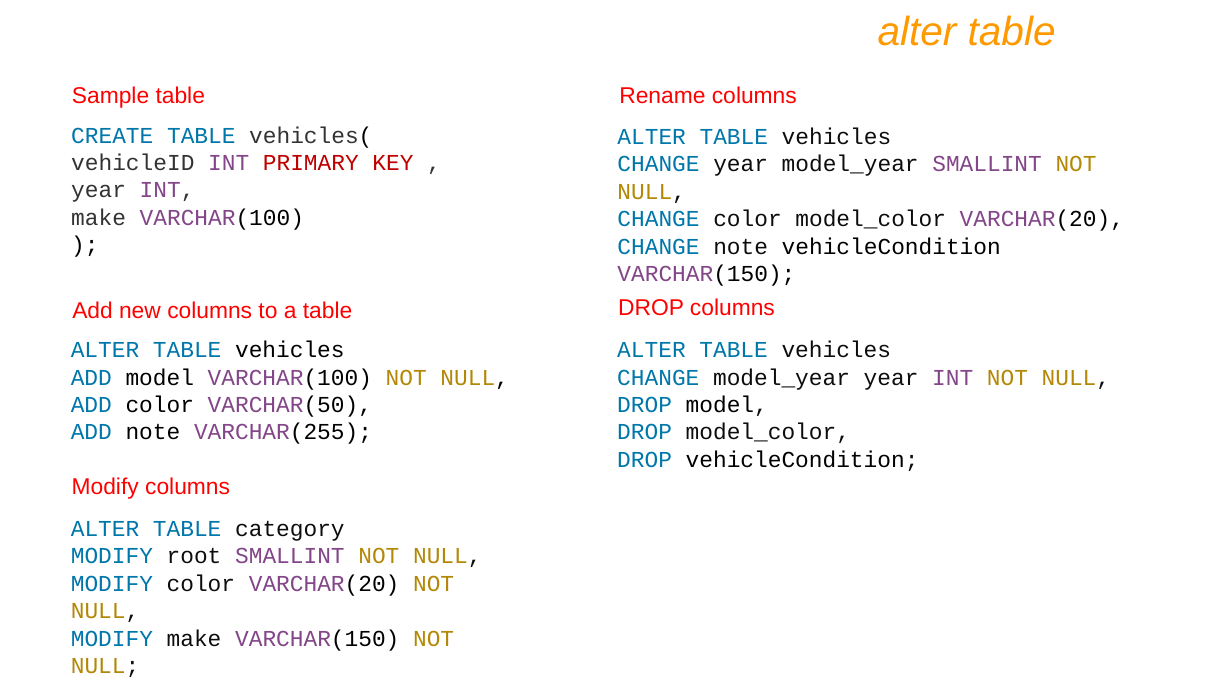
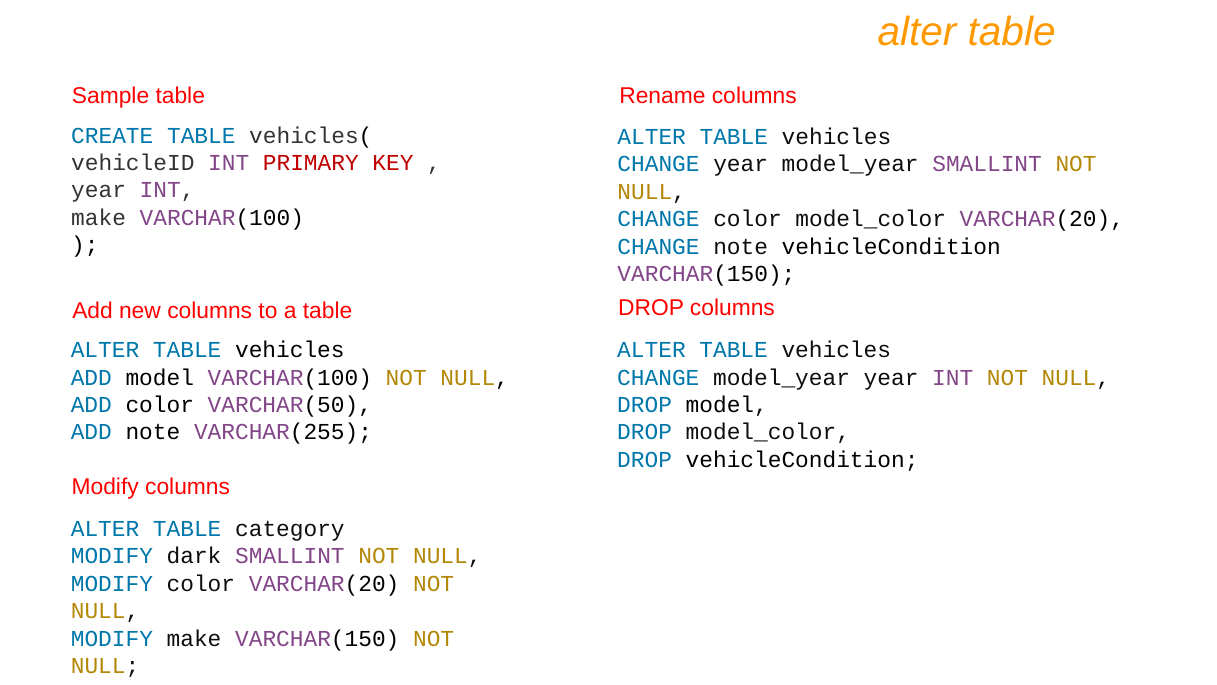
root: root -> dark
